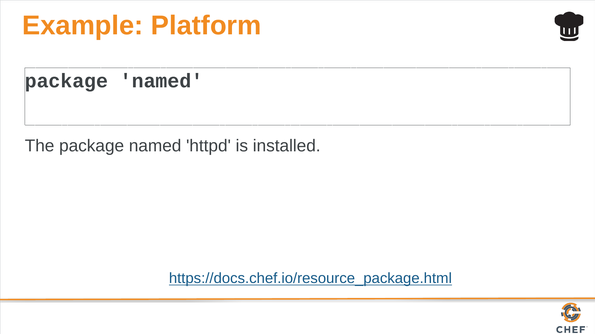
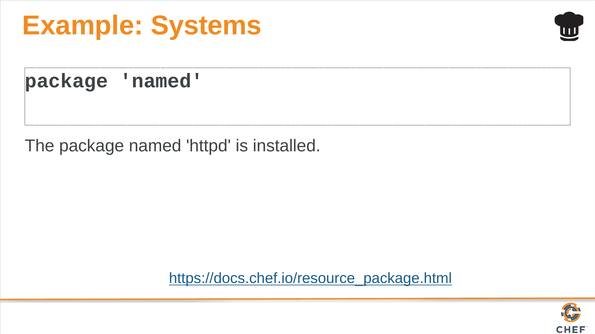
Platform: Platform -> Systems
